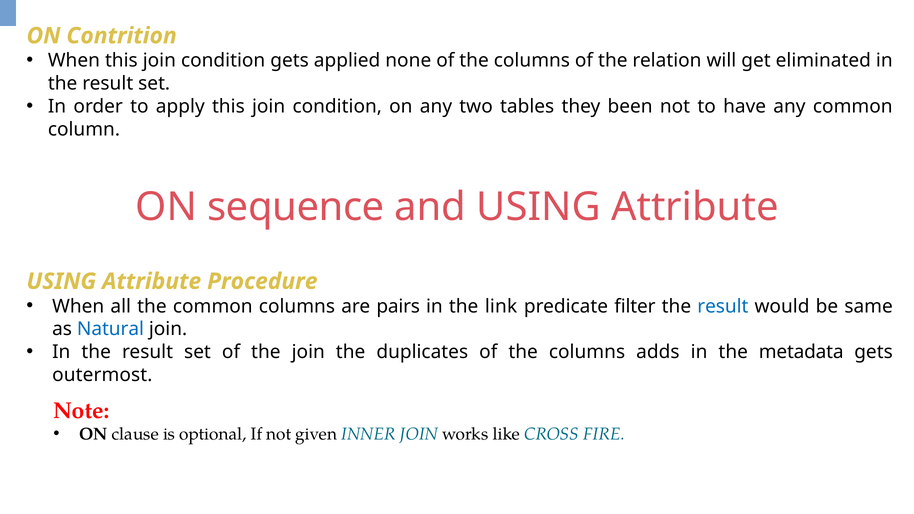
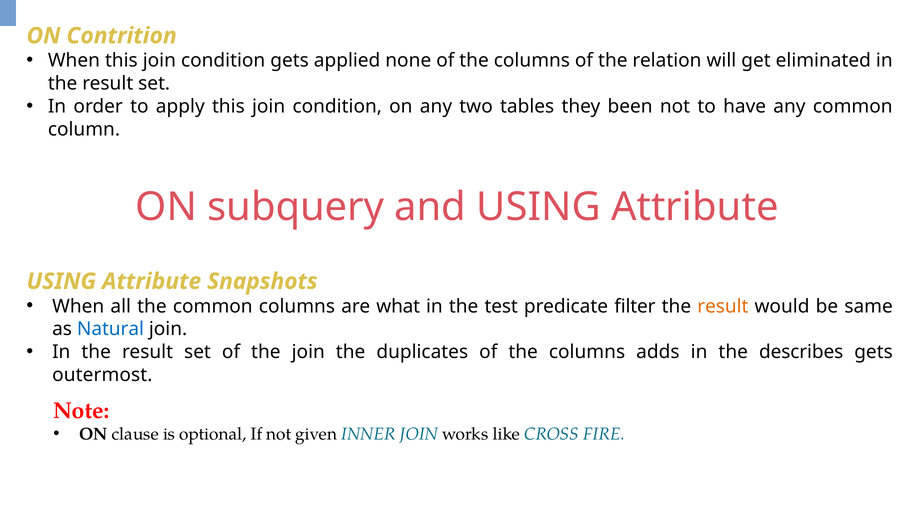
sequence: sequence -> subquery
Procedure: Procedure -> Snapshots
pairs: pairs -> what
link: link -> test
result at (723, 306) colour: blue -> orange
metadata: metadata -> describes
